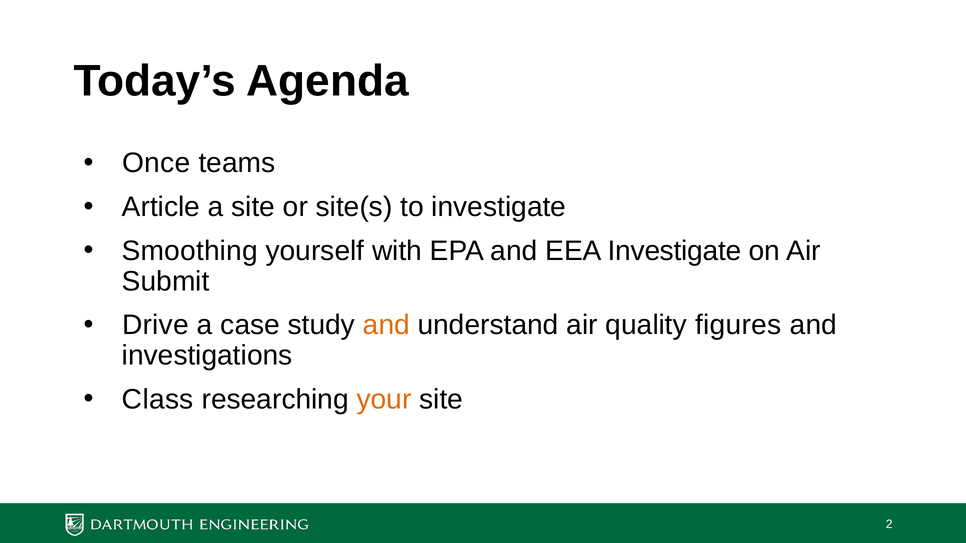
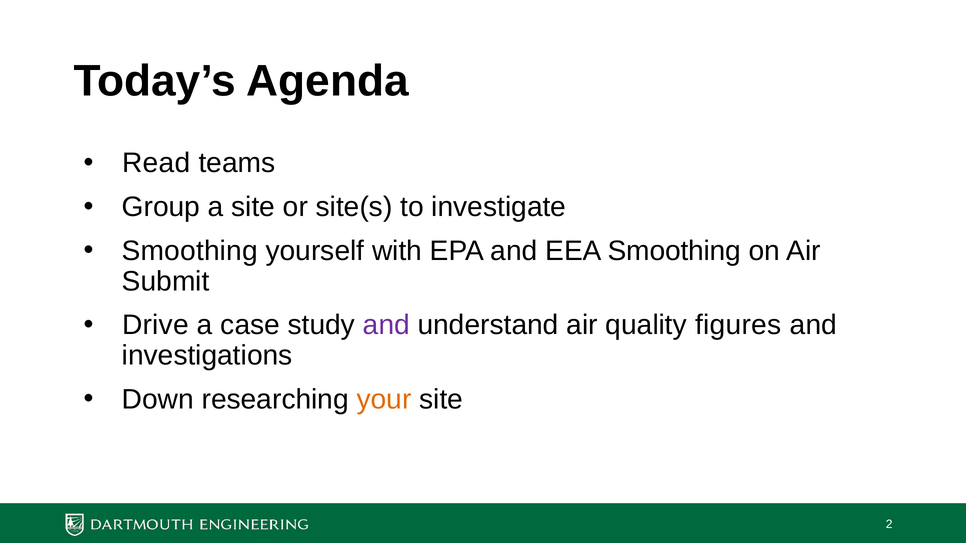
Once: Once -> Read
Article: Article -> Group
EEA Investigate: Investigate -> Smoothing
and at (386, 325) colour: orange -> purple
Class: Class -> Down
